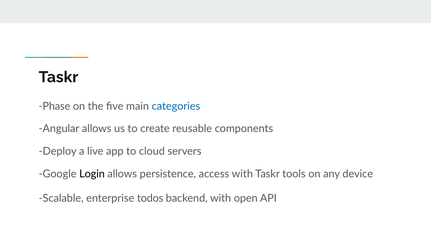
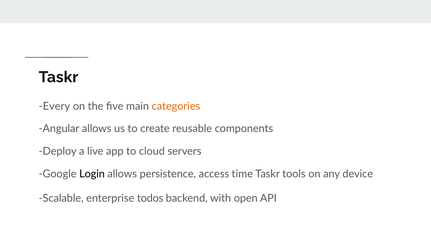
Phase: Phase -> Every
categories colour: blue -> orange
access with: with -> time
